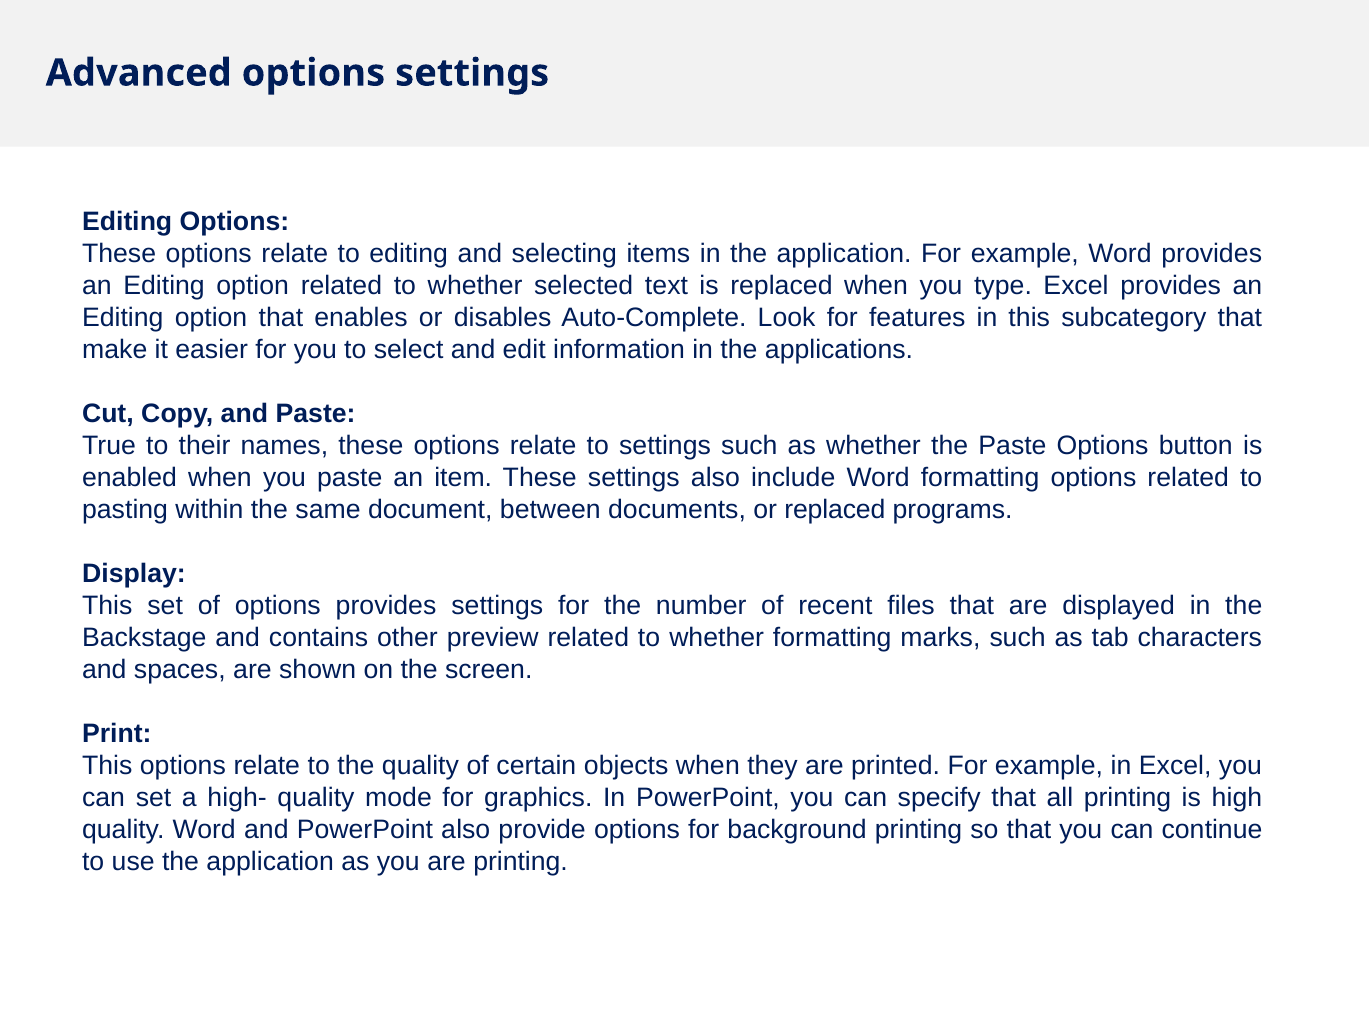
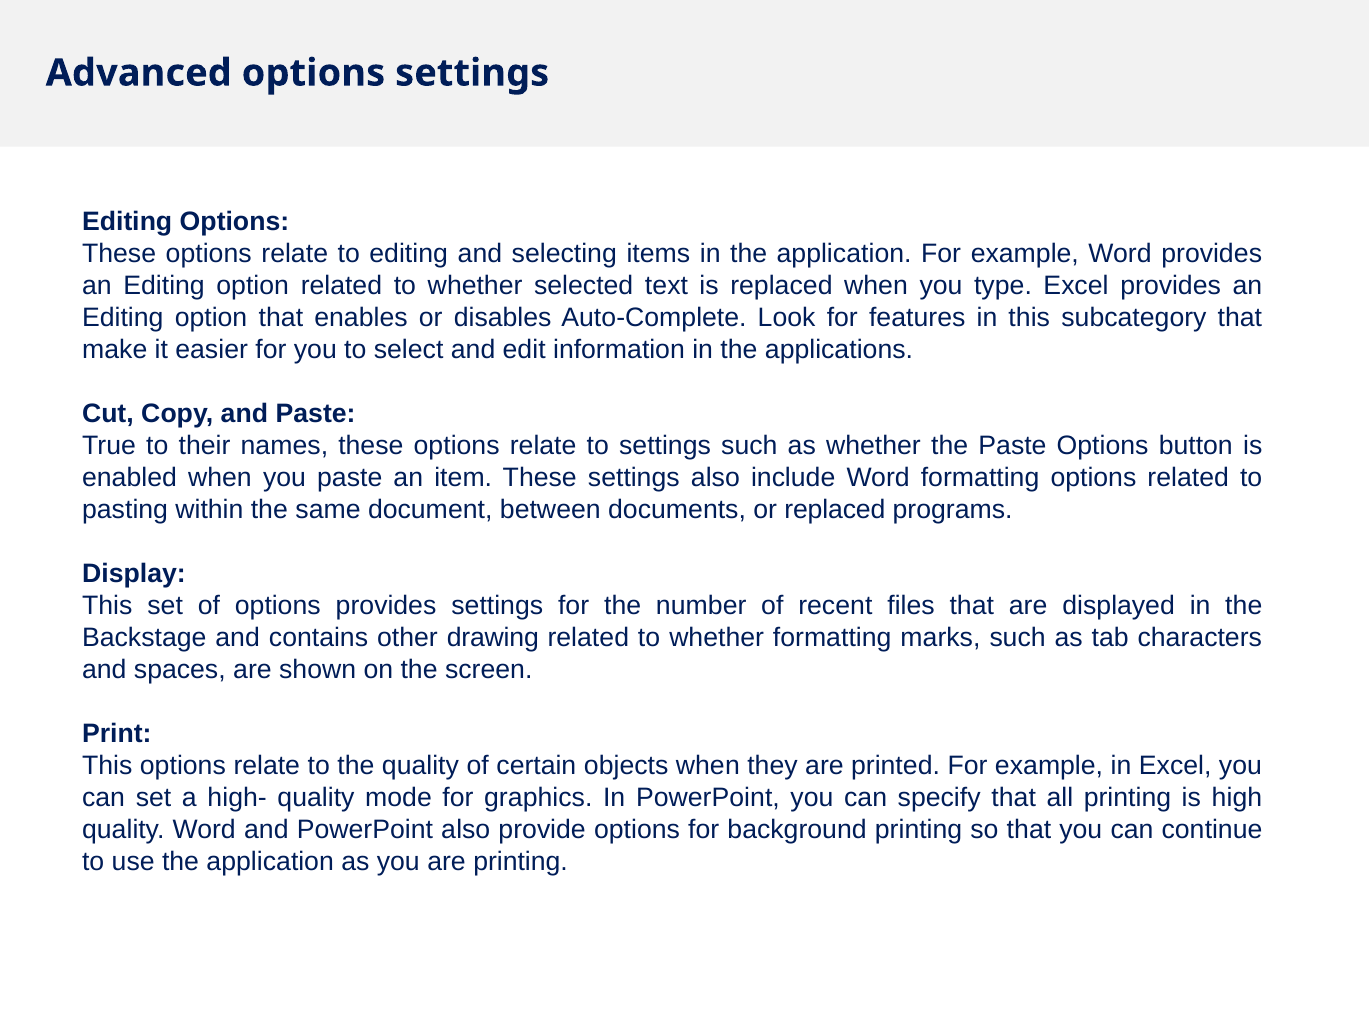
preview: preview -> drawing
